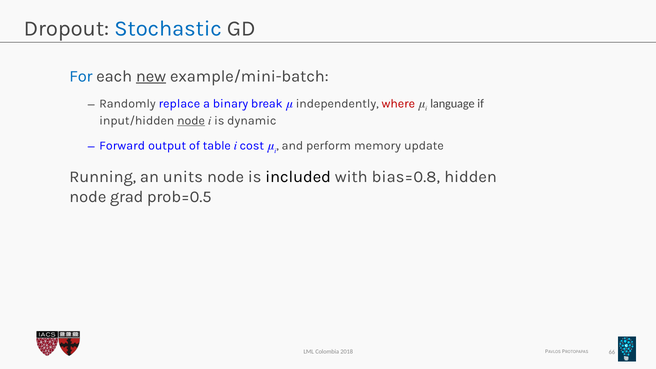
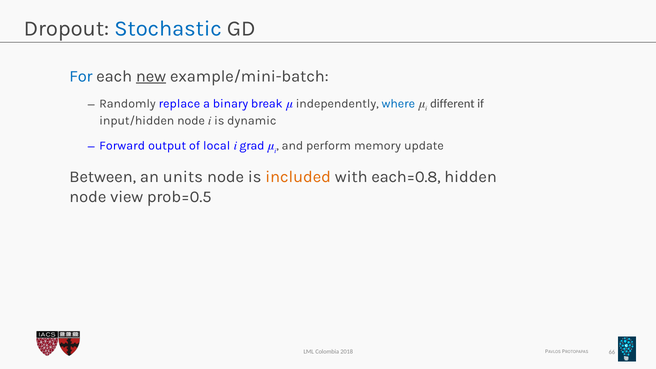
where colour: red -> blue
language: language -> different
node at (191, 121) underline: present -> none
table: table -> local
cost: cost -> grad
Running: Running -> Between
included colour: black -> orange
bias=0.8: bias=0.8 -> each=0.8
grad: grad -> view
